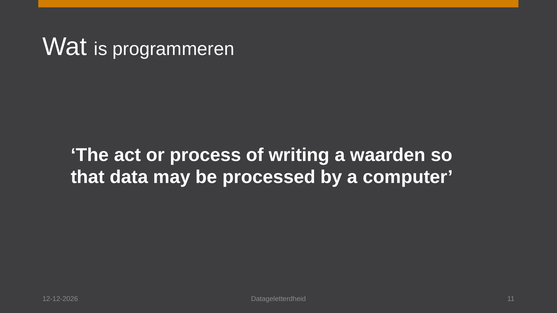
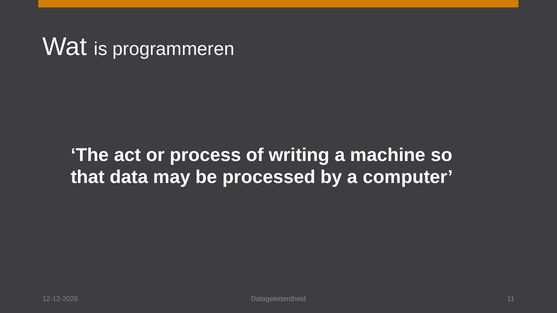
waarden: waarden -> machine
